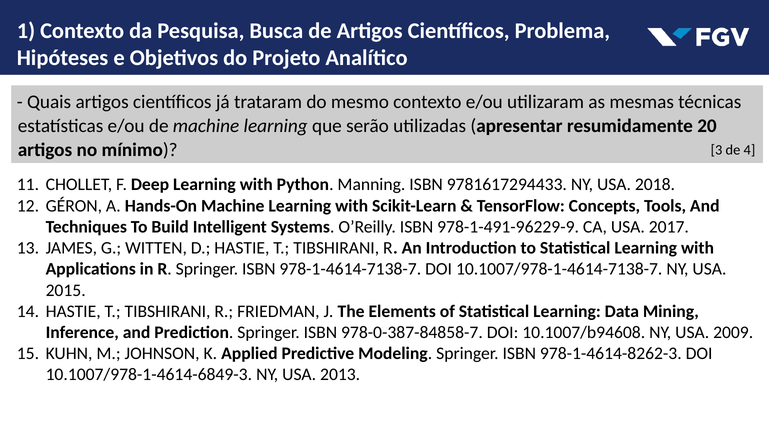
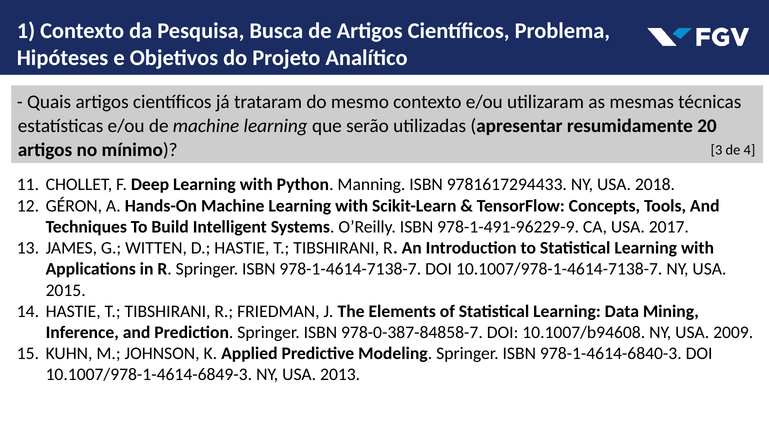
978-1-4614-8262-3: 978-1-4614-8262-3 -> 978-1-4614-6840-3
